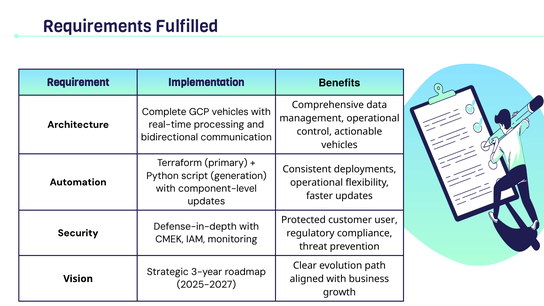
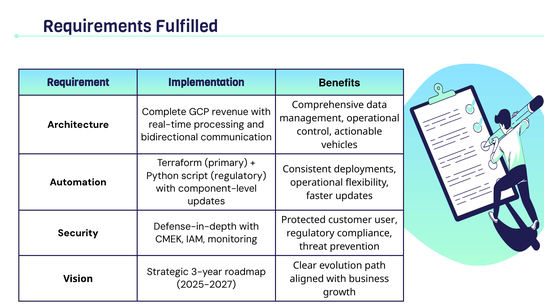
GCP vehicles: vehicles -> revenue
script generation: generation -> regulatory
